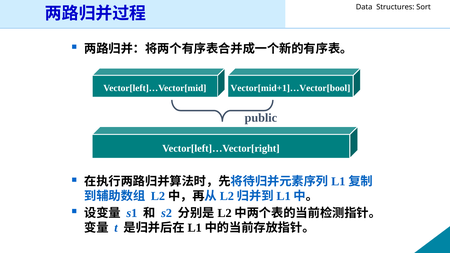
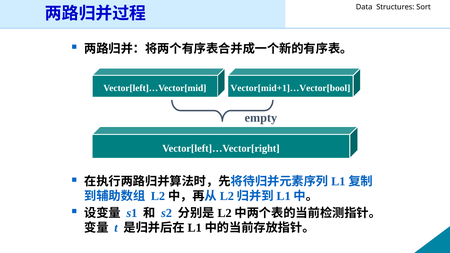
public: public -> empty
